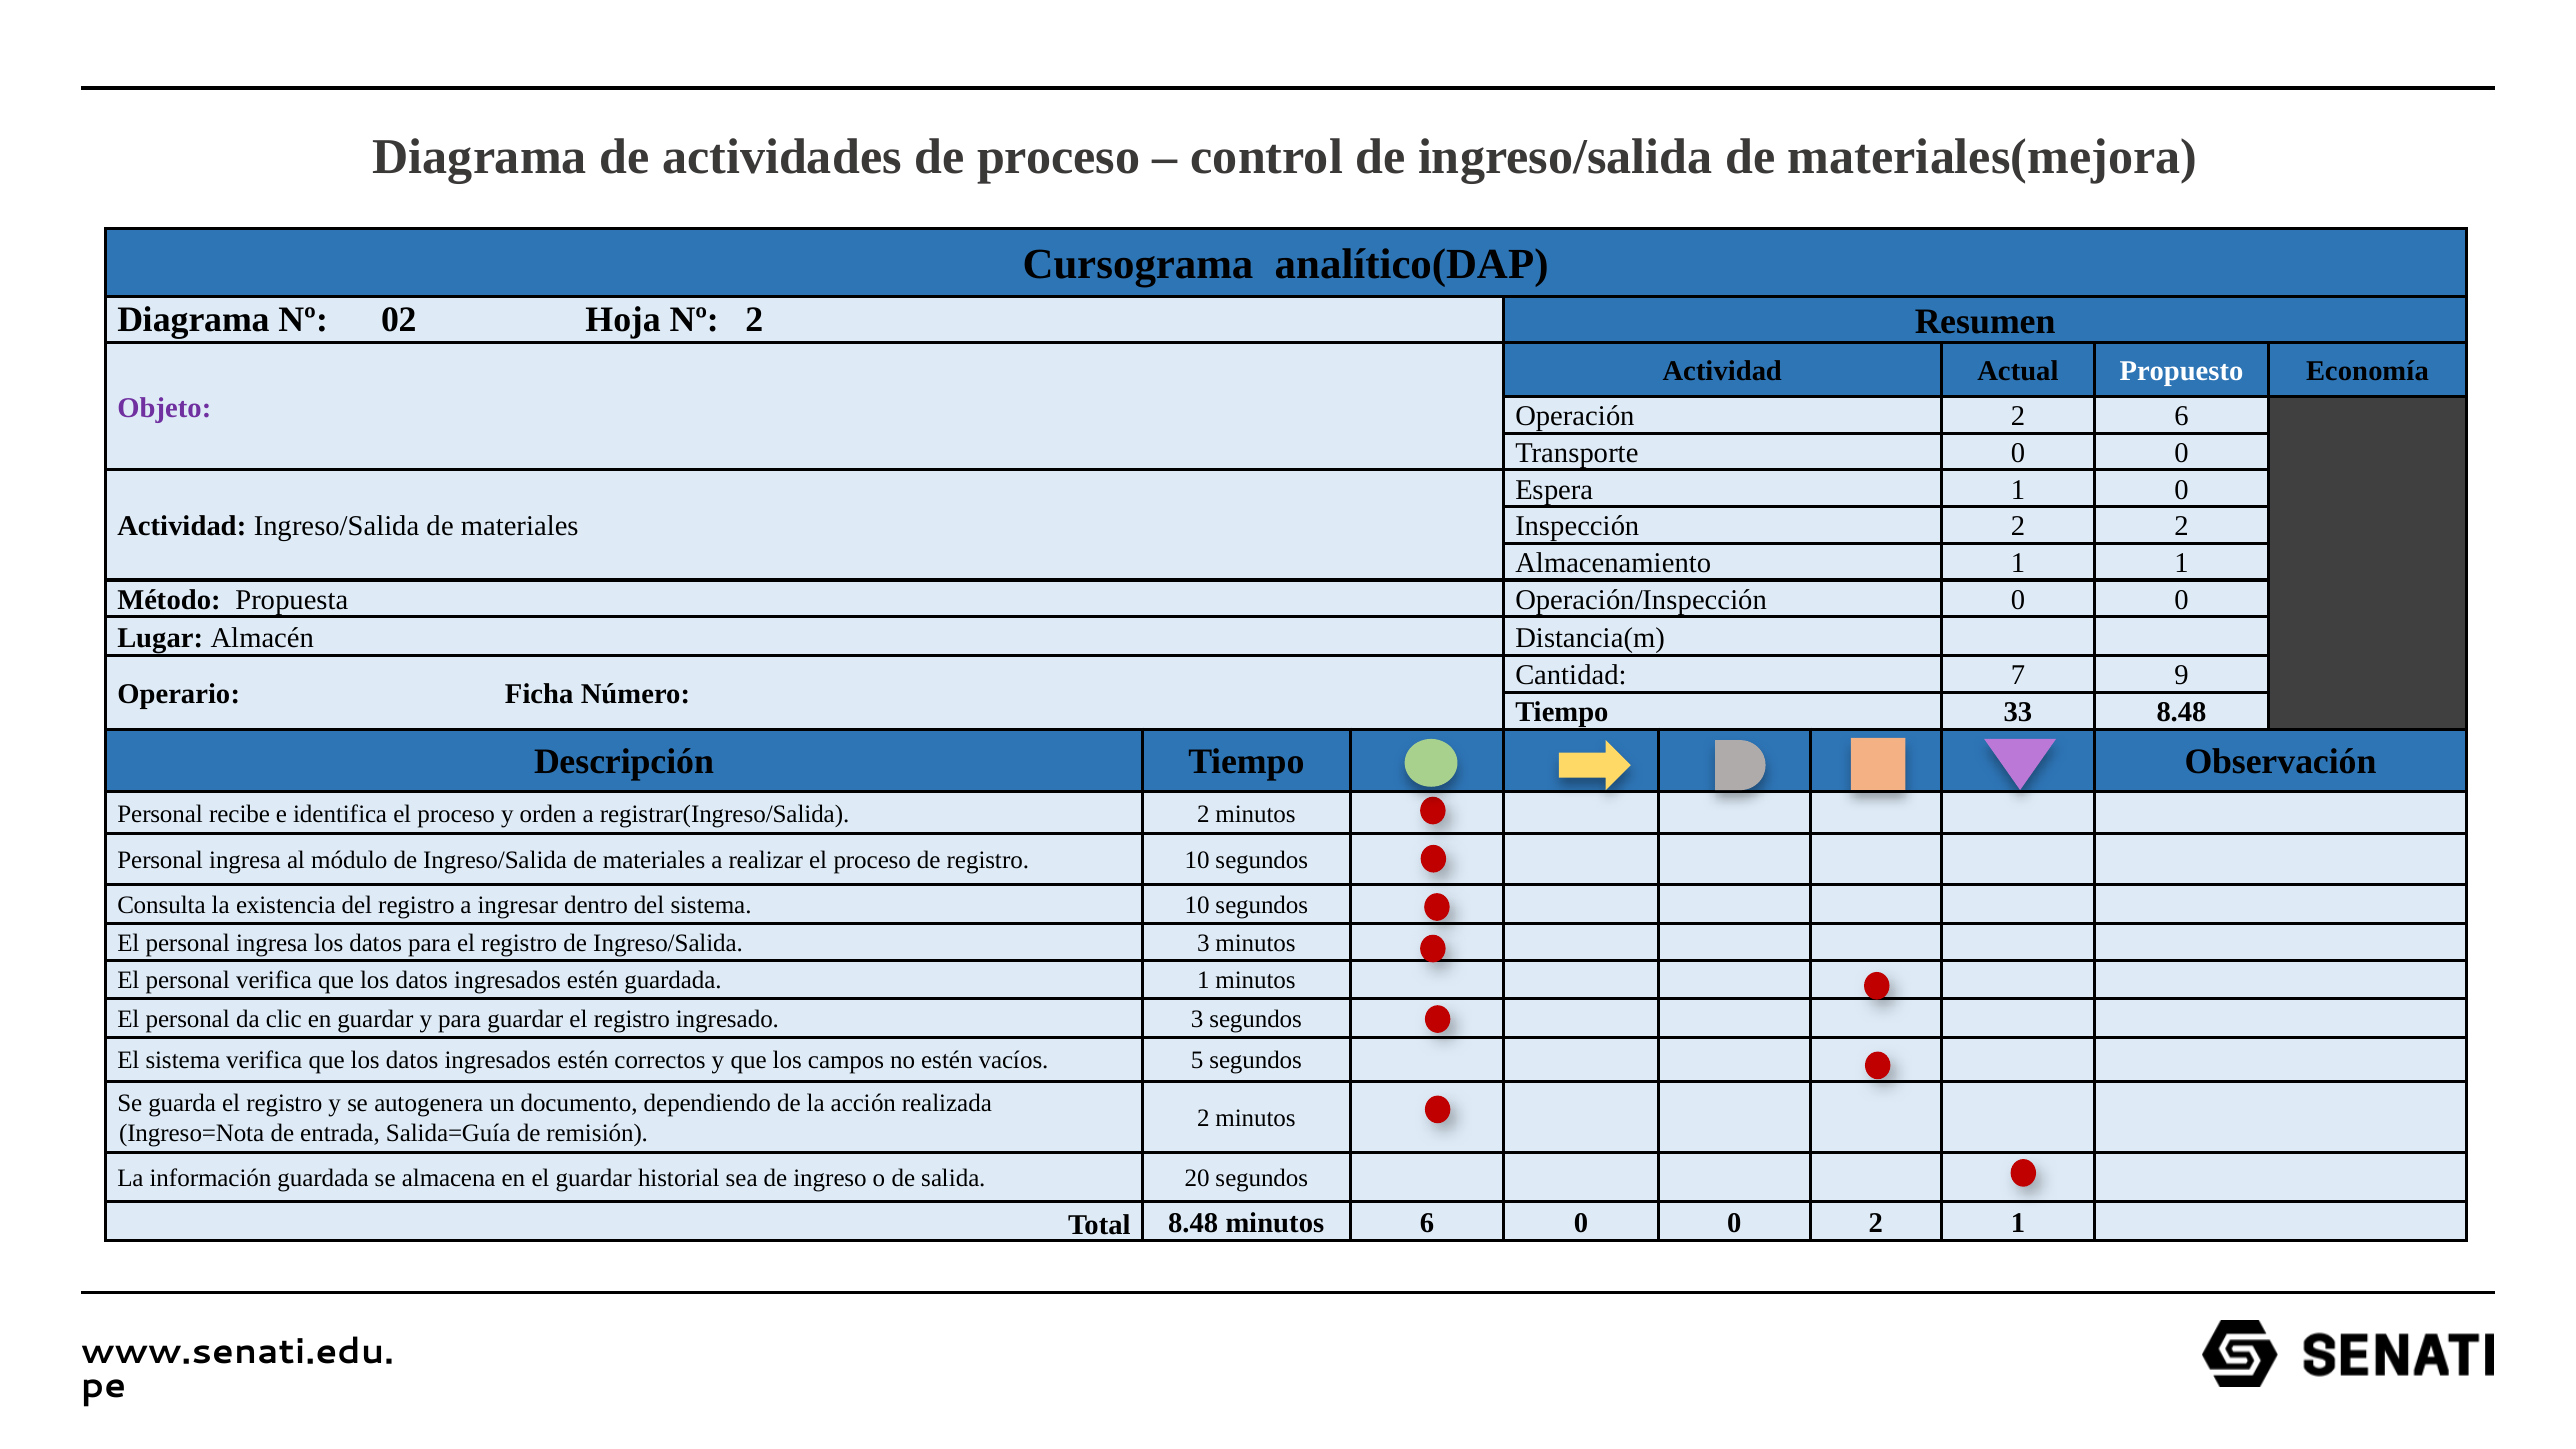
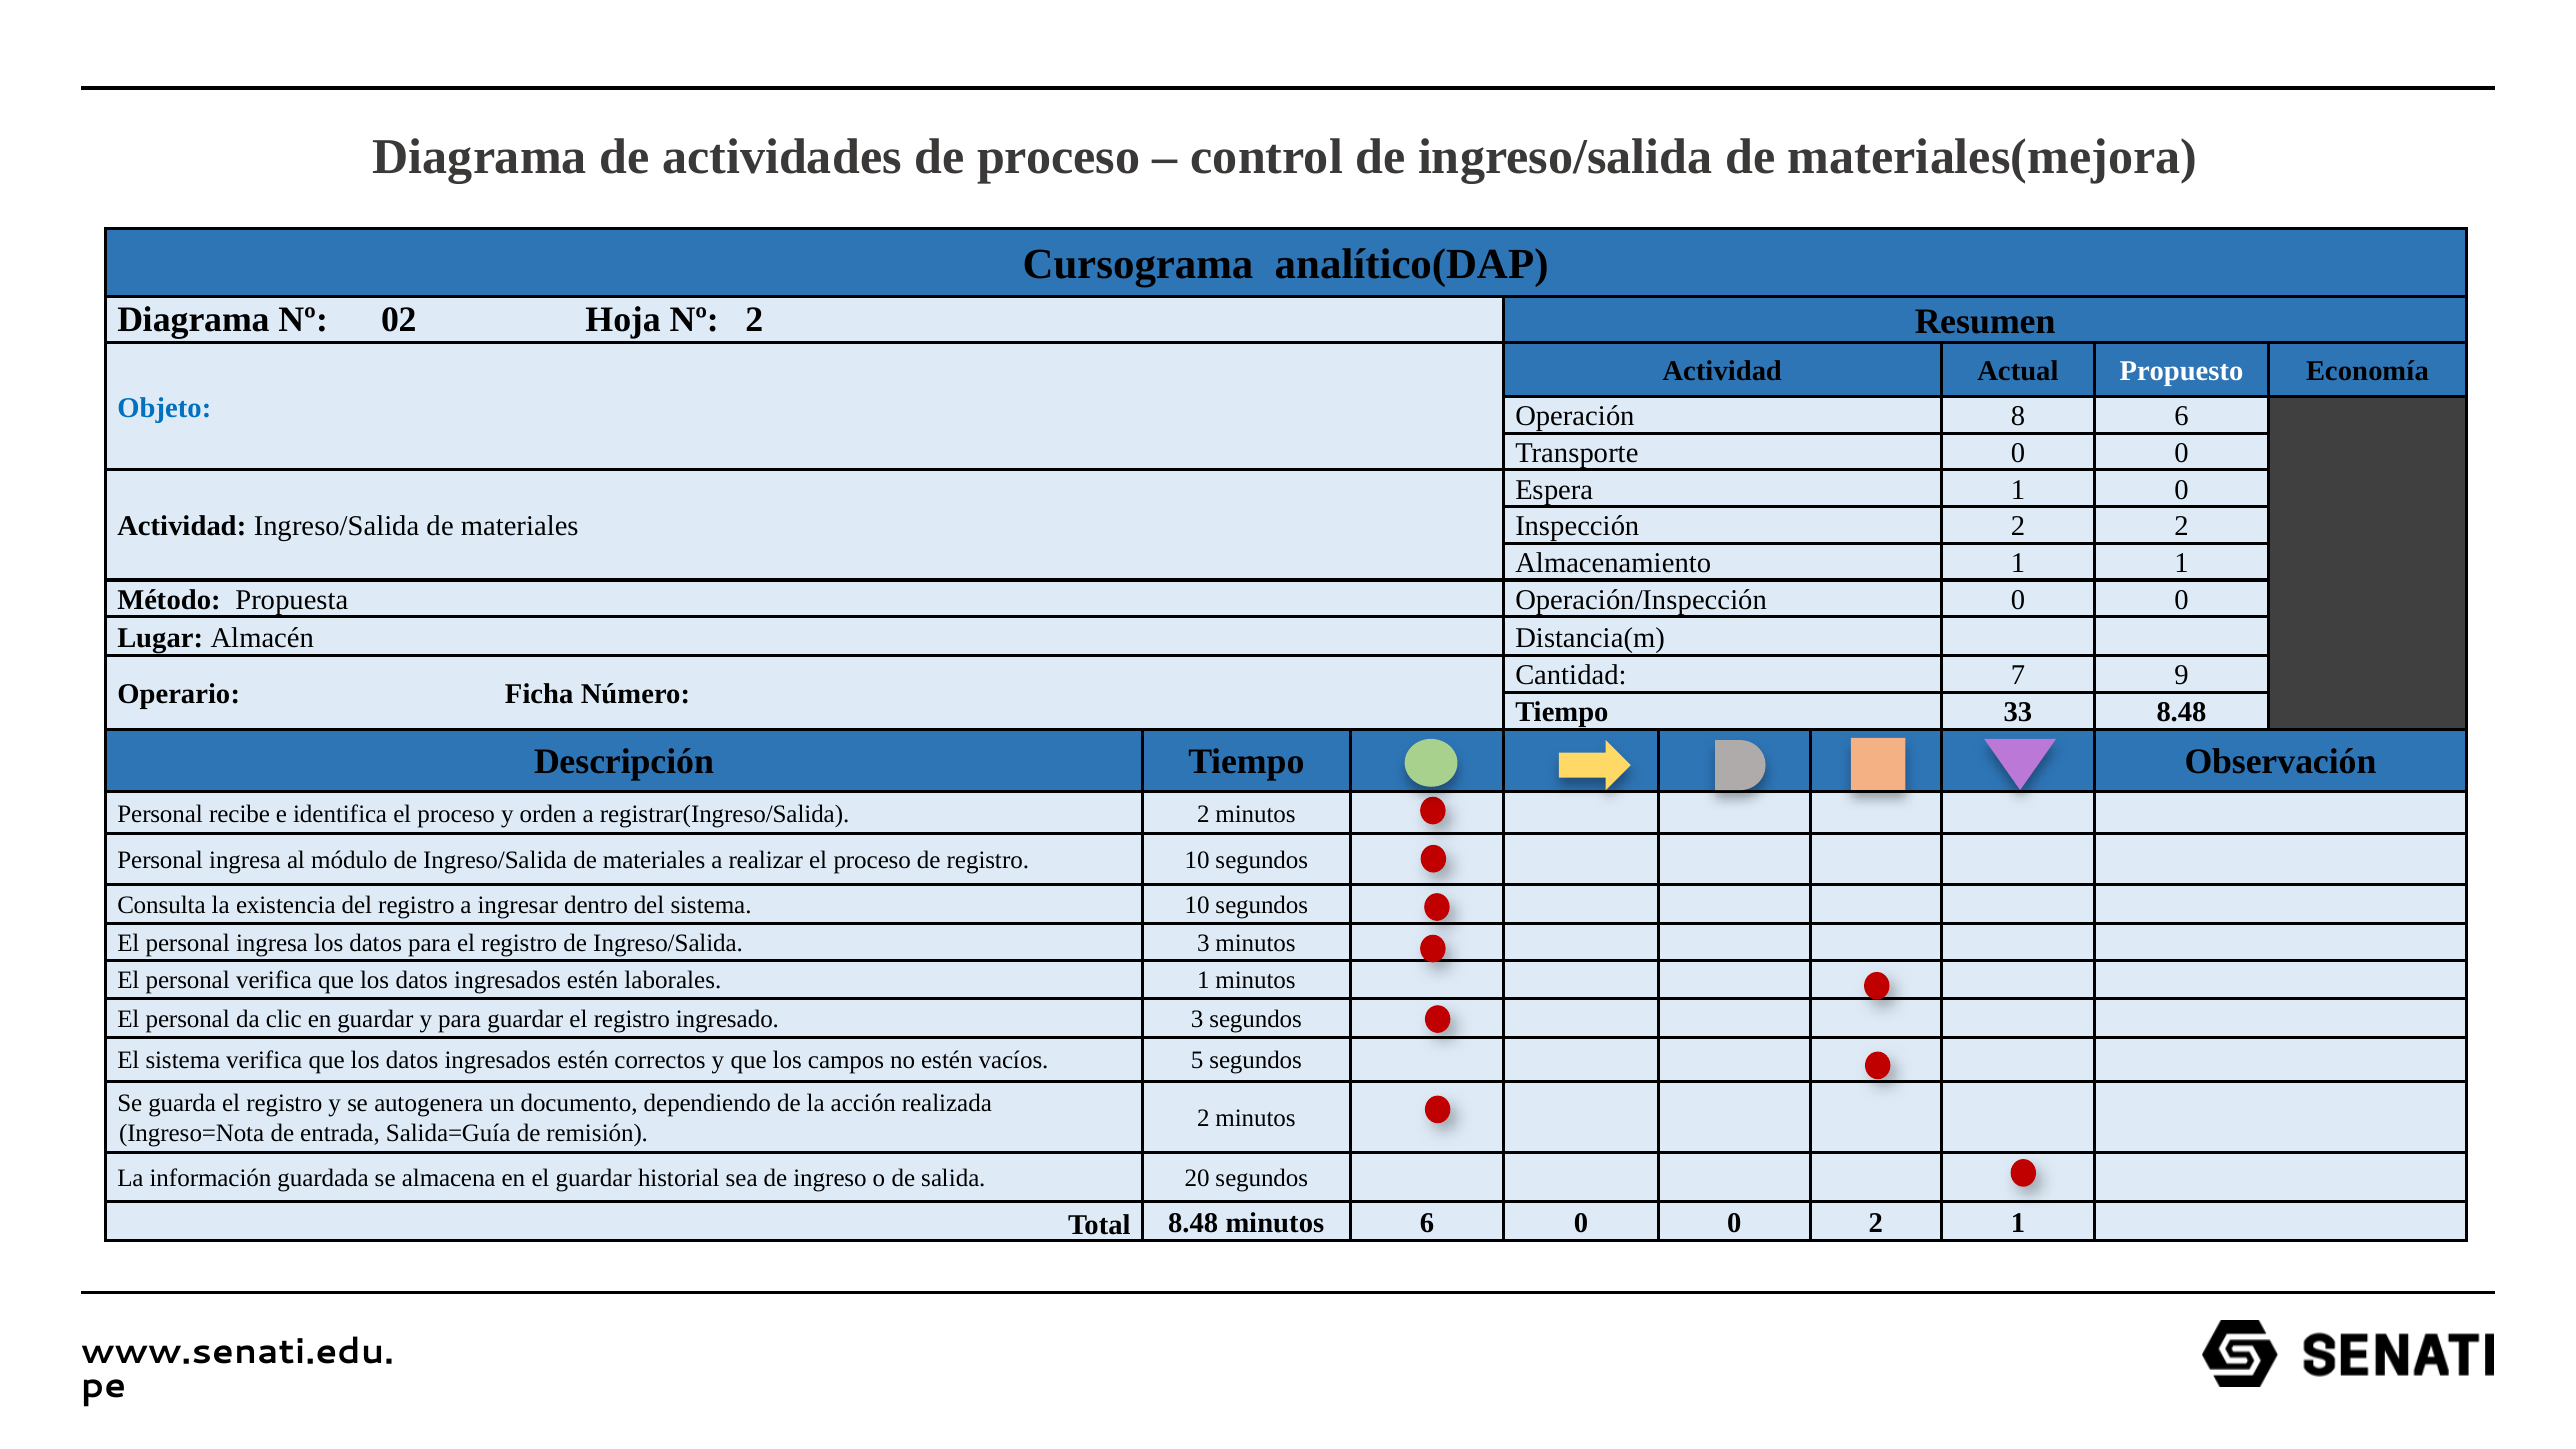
Objeto colour: purple -> blue
Operación 2: 2 -> 8
estén guardada: guardada -> laborales
